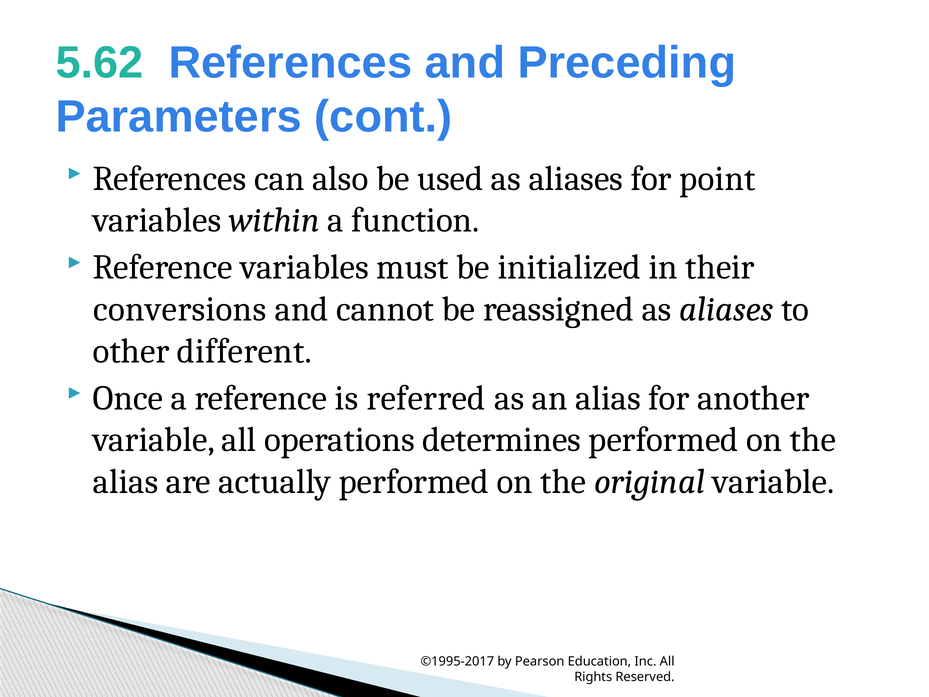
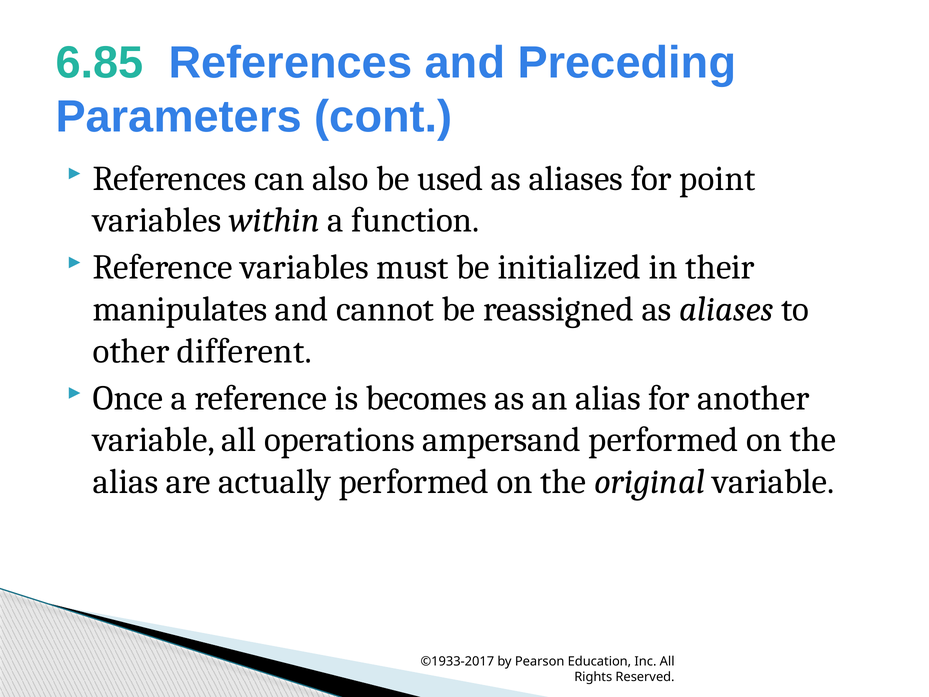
5.62: 5.62 -> 6.85
conversions: conversions -> manipulates
referred: referred -> becomes
determines: determines -> ampersand
©1995-2017: ©1995-2017 -> ©1933-2017
